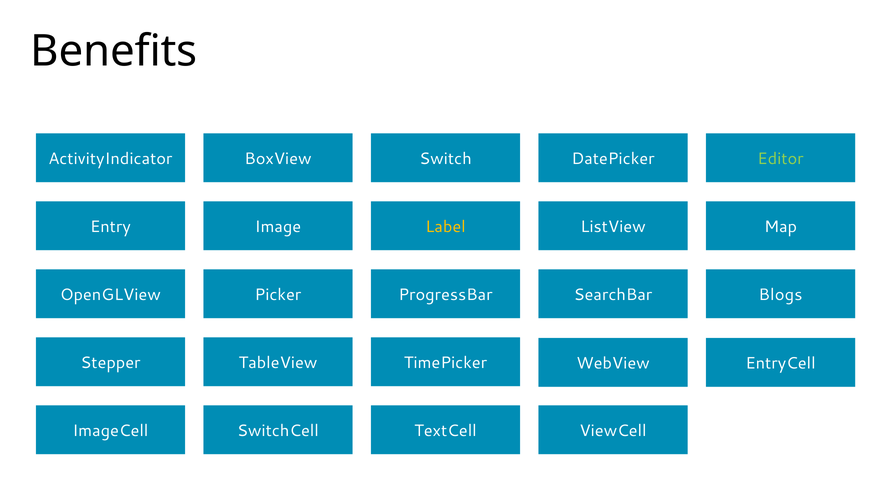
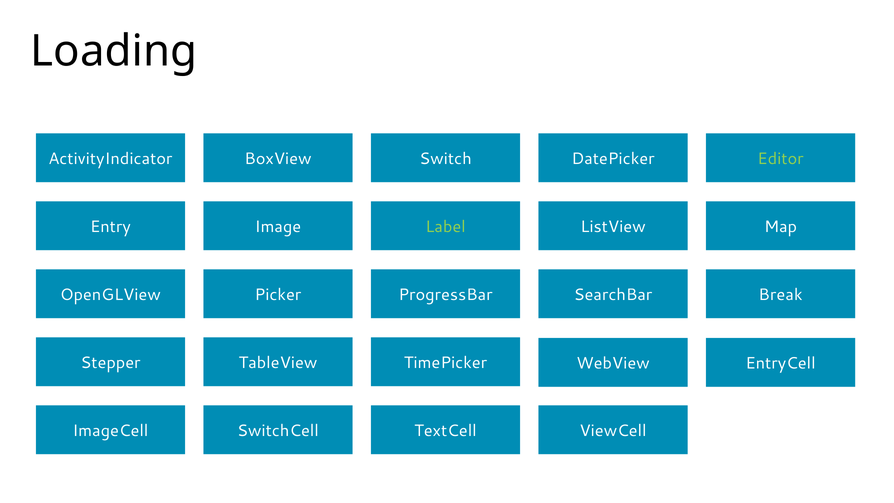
Benefits: Benefits -> Loading
Label colour: yellow -> light green
Blogs: Blogs -> Break
